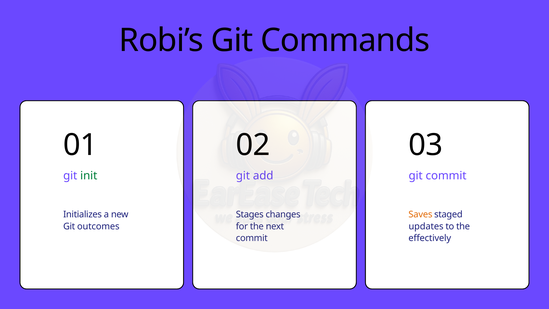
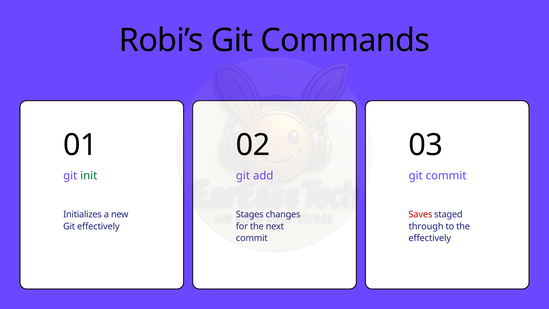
Saves colour: orange -> red
Git outcomes: outcomes -> effectively
updates: updates -> through
